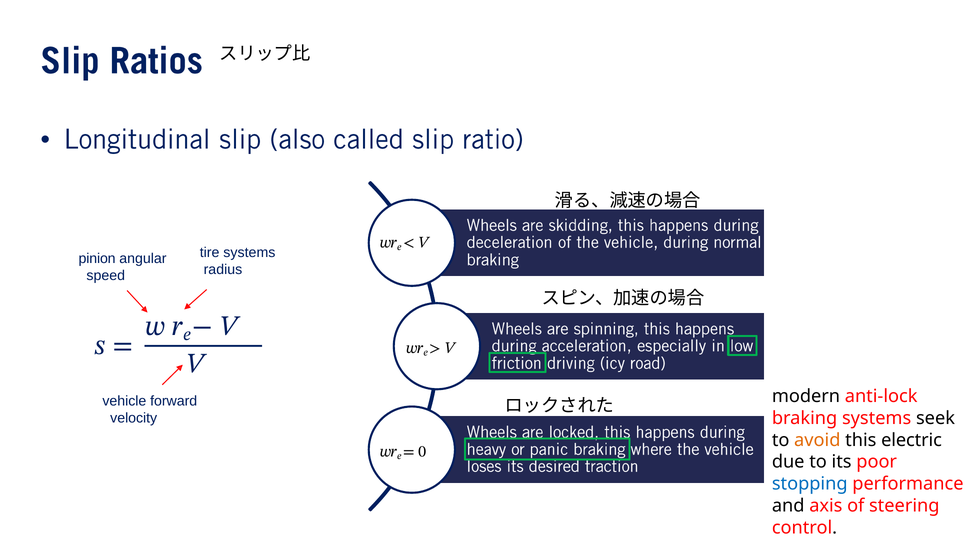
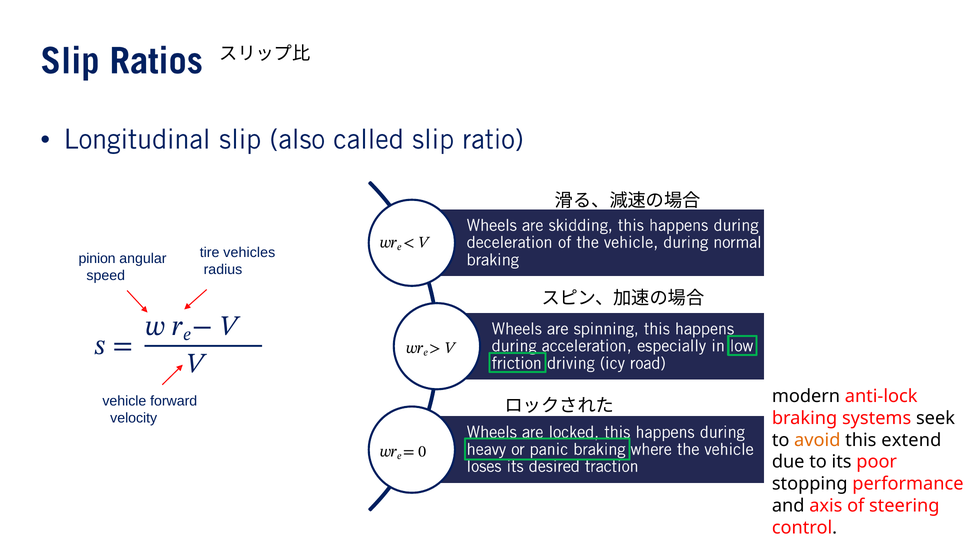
tire systems: systems -> vehicles
electric: electric -> extend
stopping colour: blue -> black
